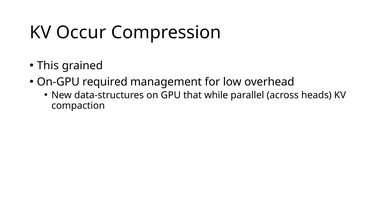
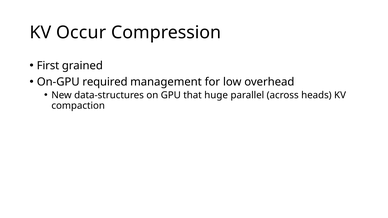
This: This -> First
while: while -> huge
